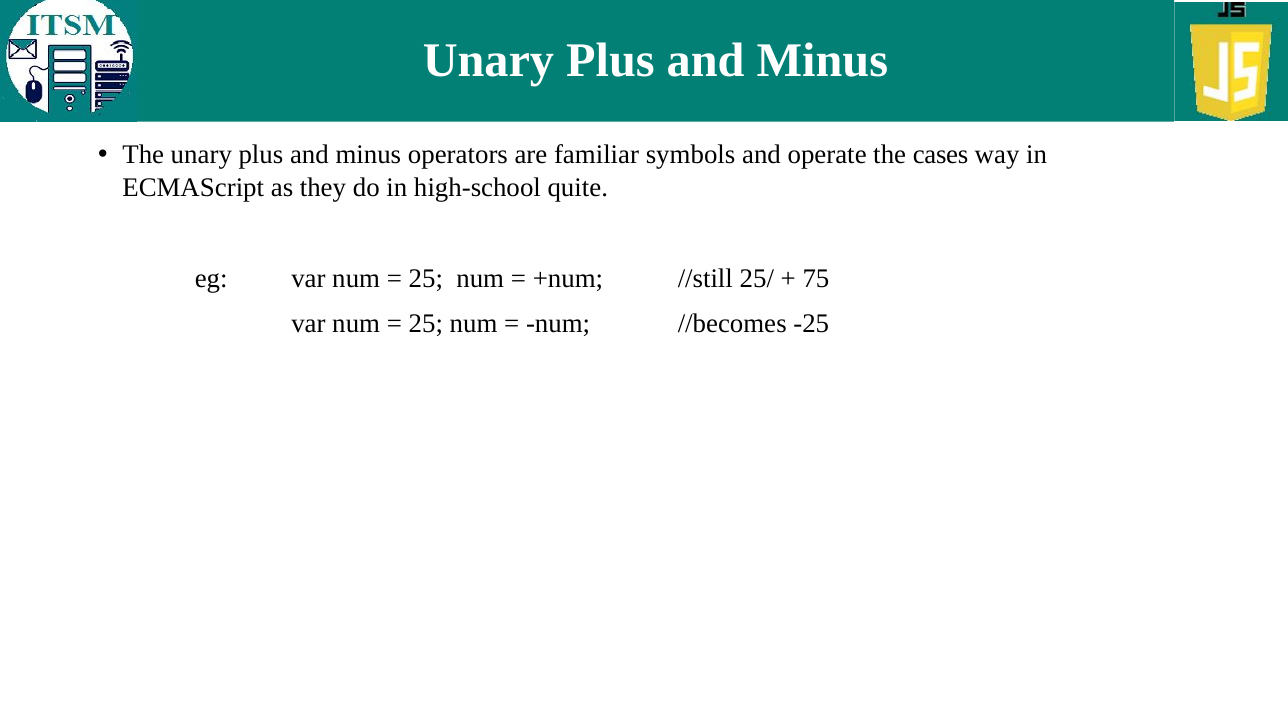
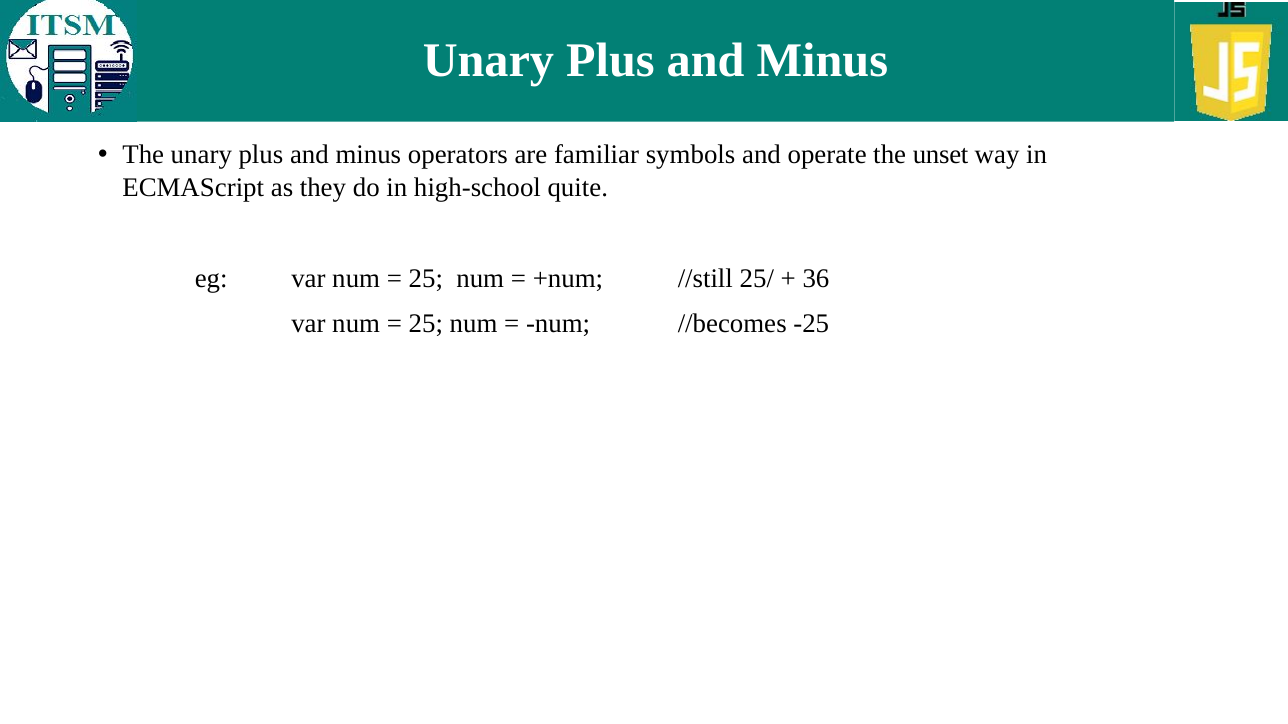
cases: cases -> unset
75: 75 -> 36
